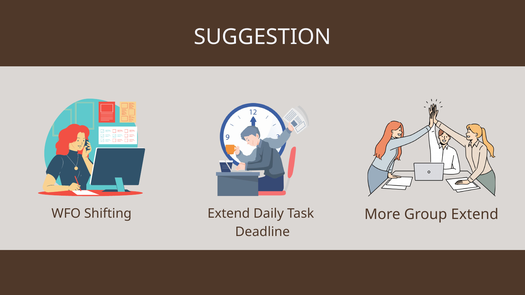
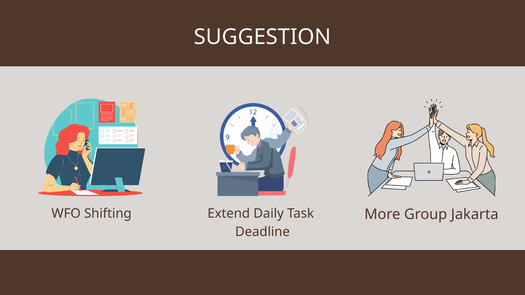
Group Extend: Extend -> Jakarta
